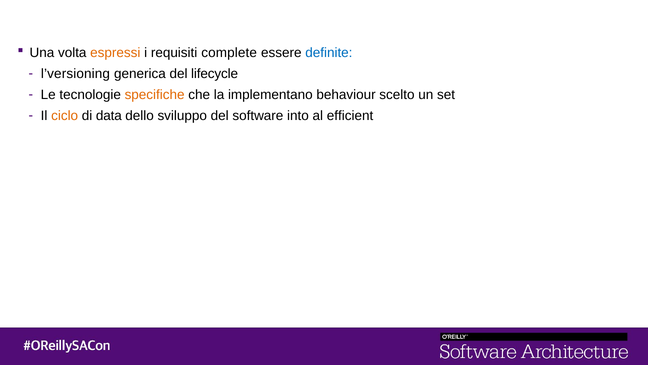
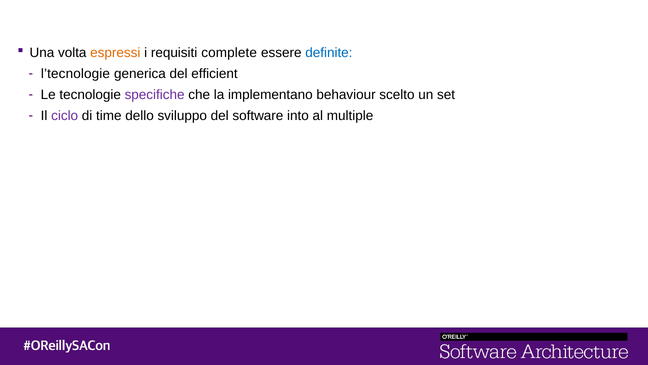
l’versioning: l’versioning -> l’tecnologie
lifecycle: lifecycle -> efficient
specifiche colour: orange -> purple
ciclo colour: orange -> purple
data: data -> time
efficient: efficient -> multiple
